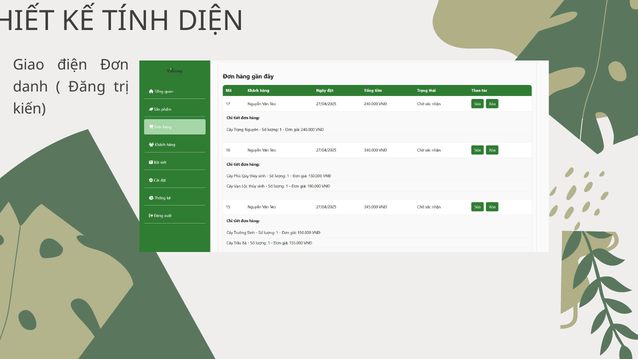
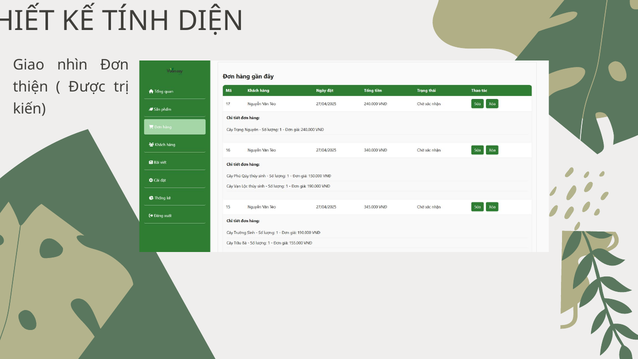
điện: điện -> nhìn
danh: danh -> thiện
Đăng: Đăng -> Được
